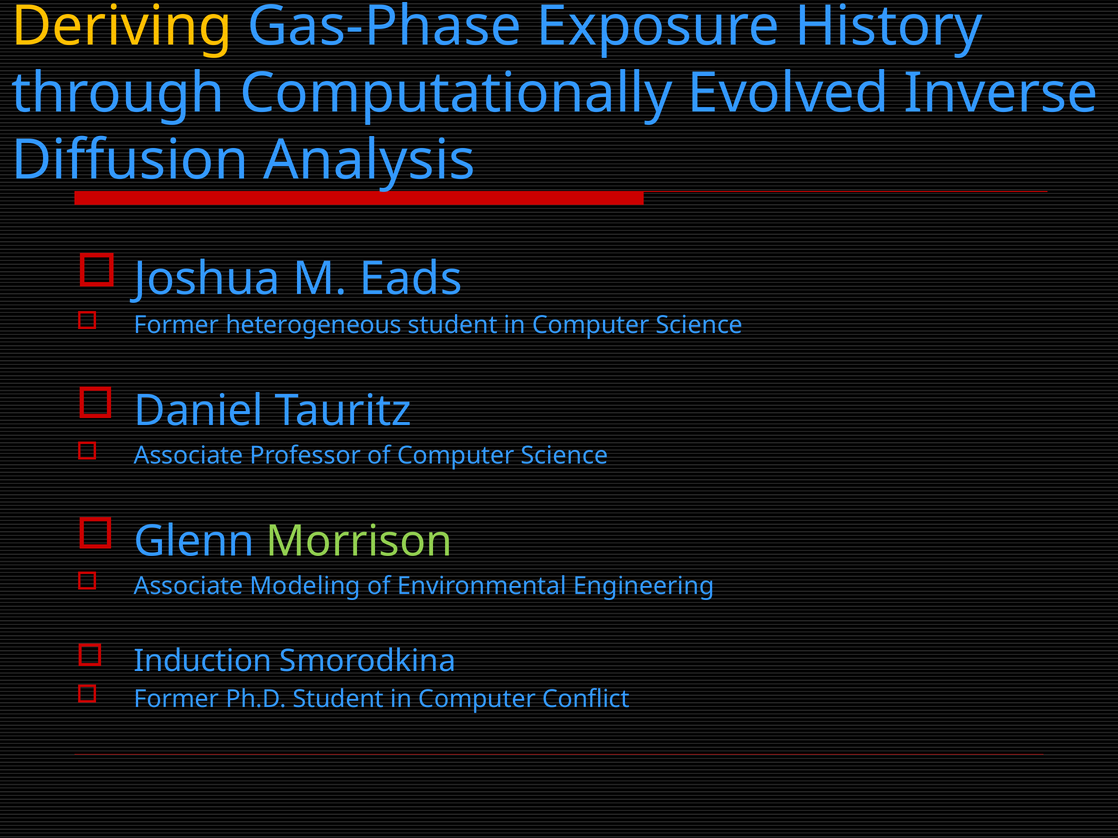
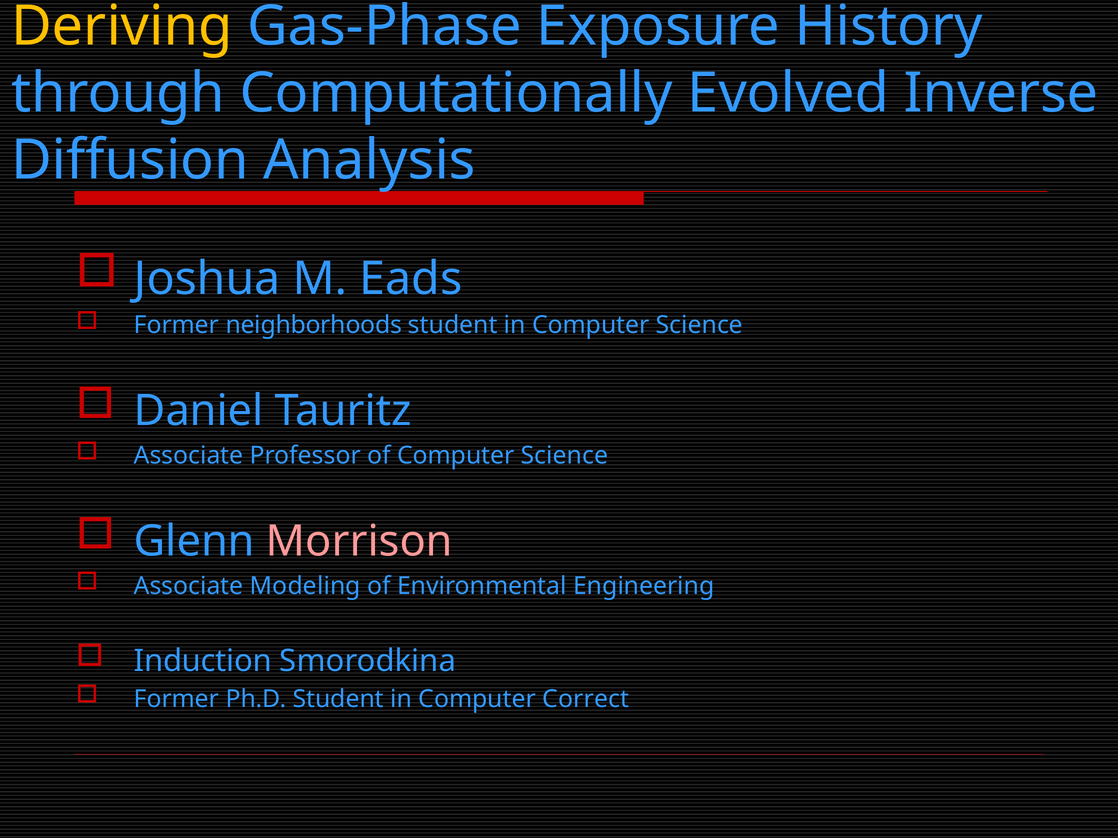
heterogeneous: heterogeneous -> neighborhoods
Morrison colour: light green -> pink
Conflict: Conflict -> Correct
